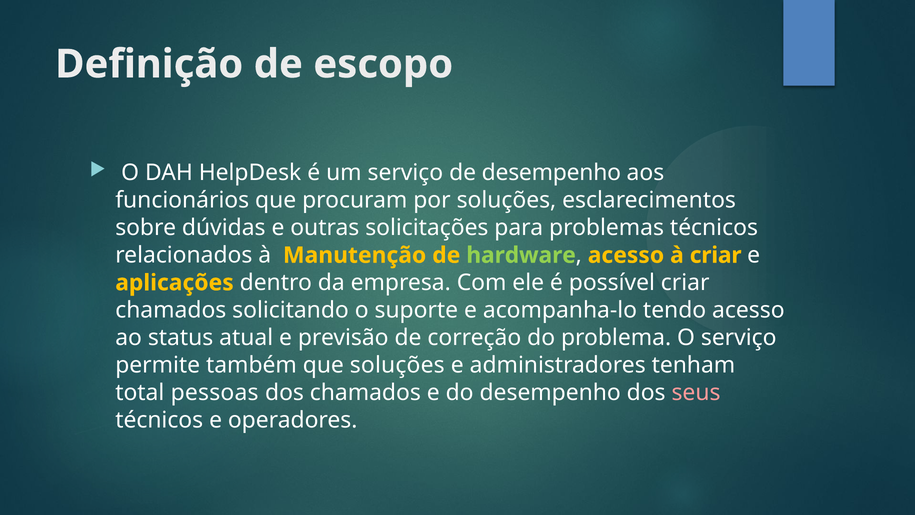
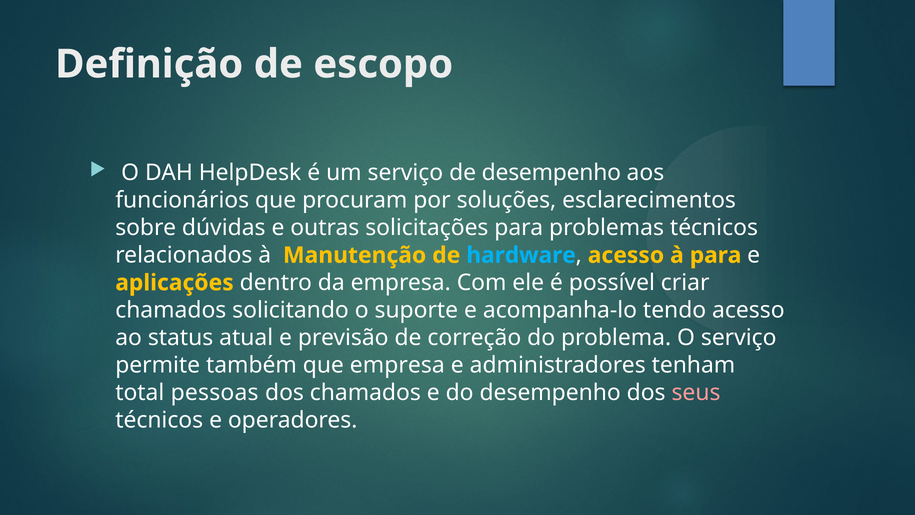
hardware colour: light green -> light blue
à criar: criar -> para
que soluções: soluções -> empresa
